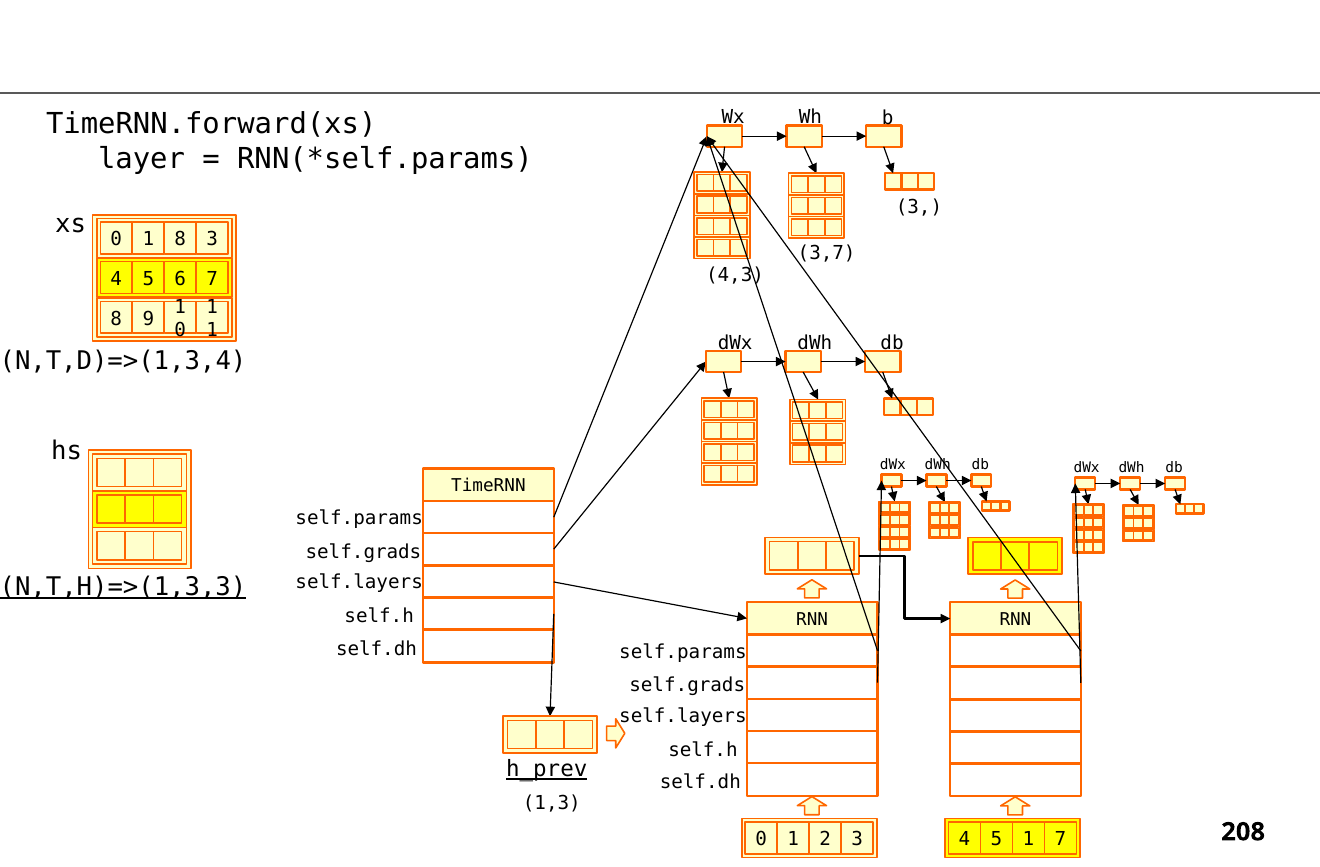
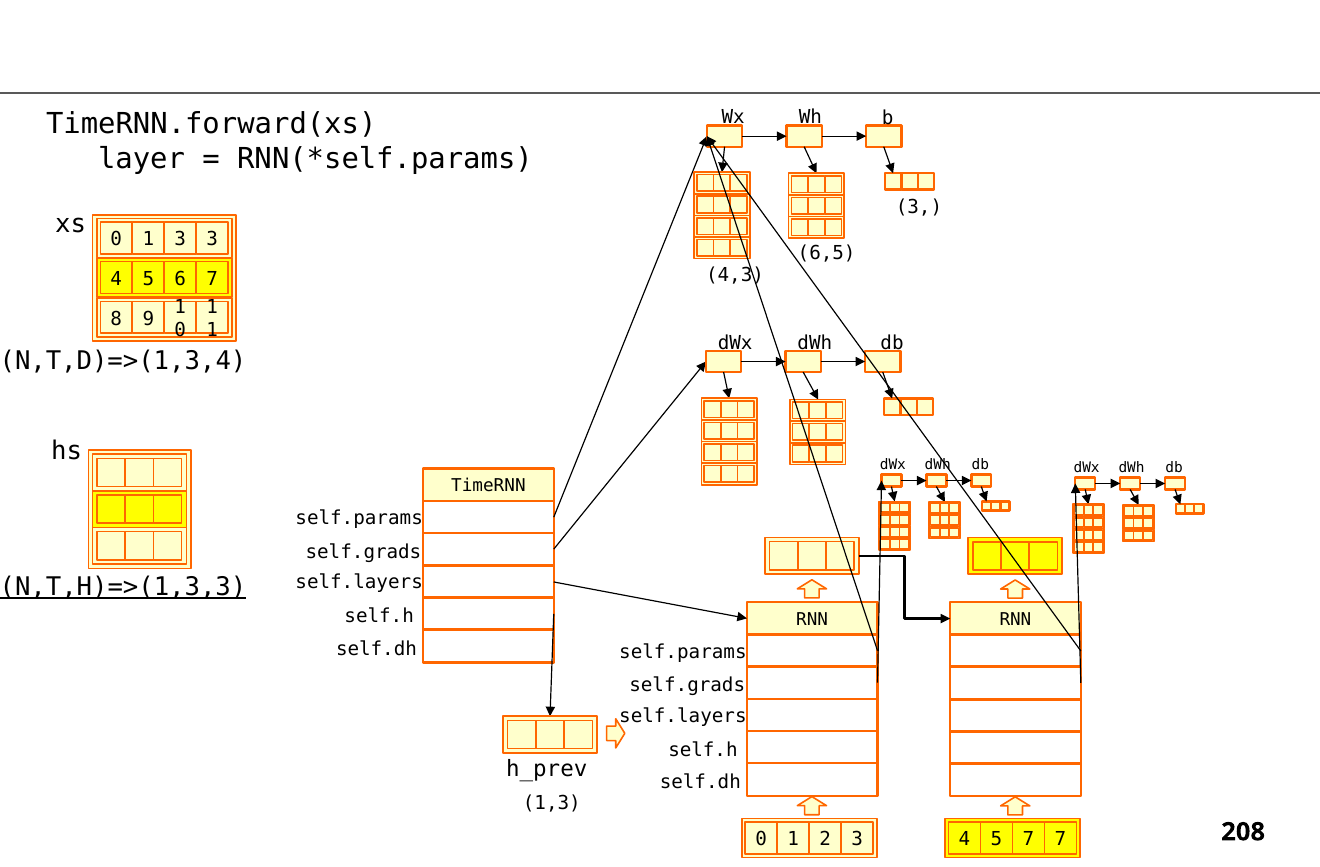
1 8: 8 -> 3
3,7: 3,7 -> 6,5
h_prev underline: present -> none
5 1: 1 -> 7
